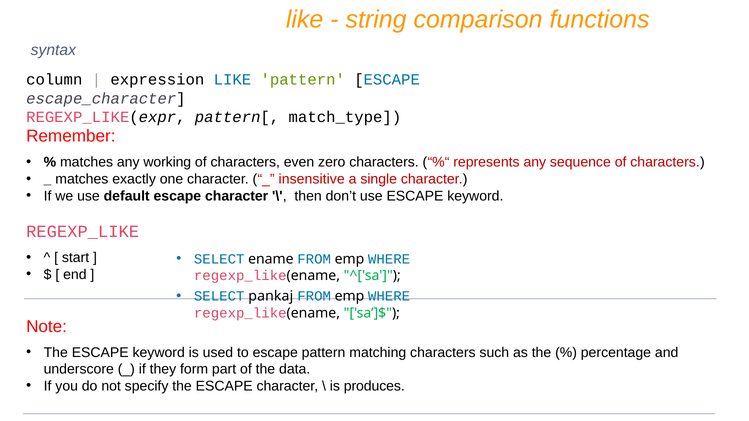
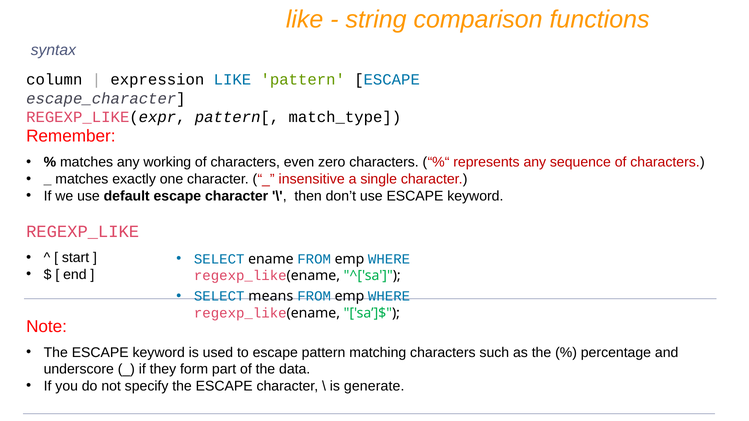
pankaj: pankaj -> means
produces: produces -> generate
